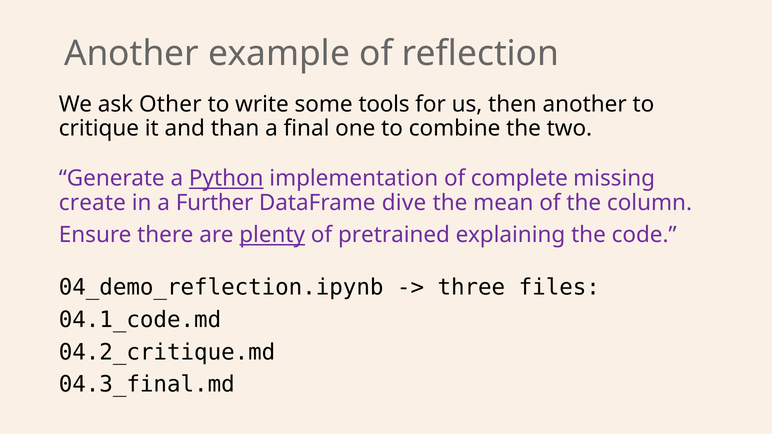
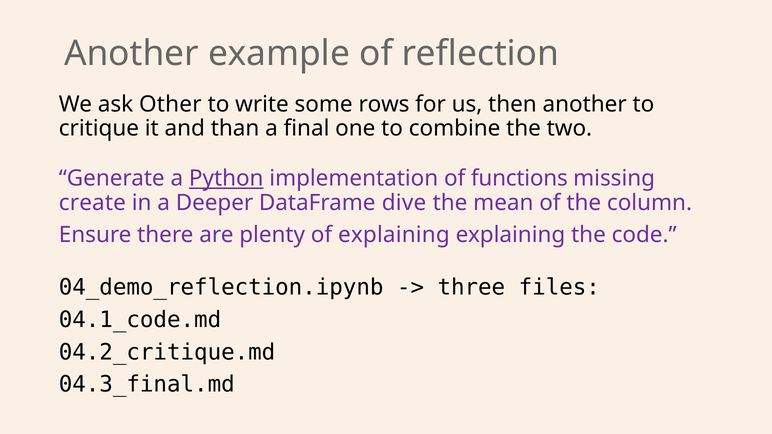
tools: tools -> rows
complete: complete -> functions
Further: Further -> Deeper
plenty underline: present -> none
of pretrained: pretrained -> explaining
